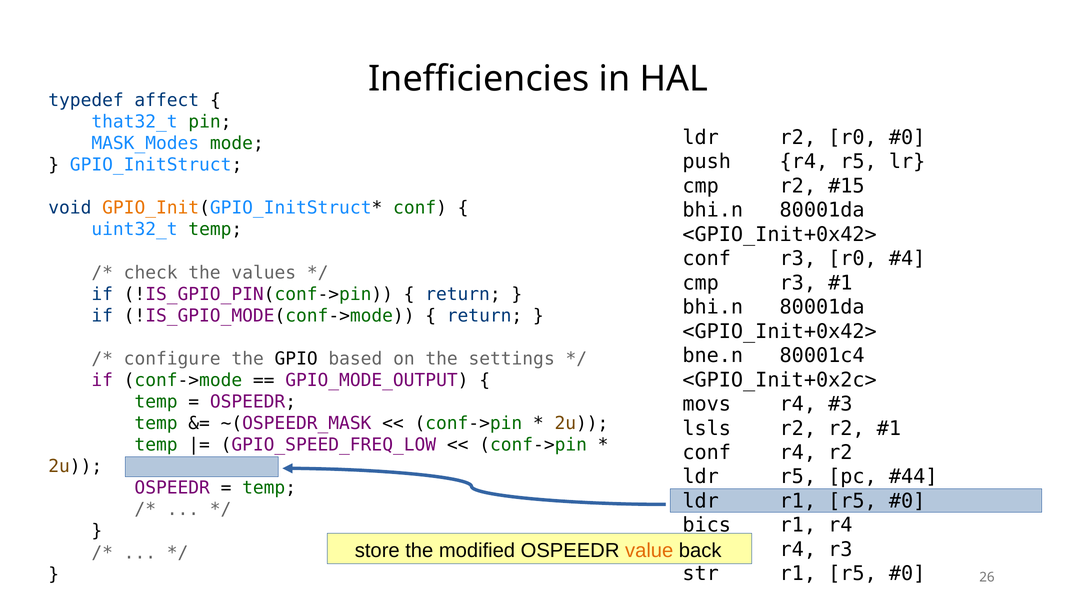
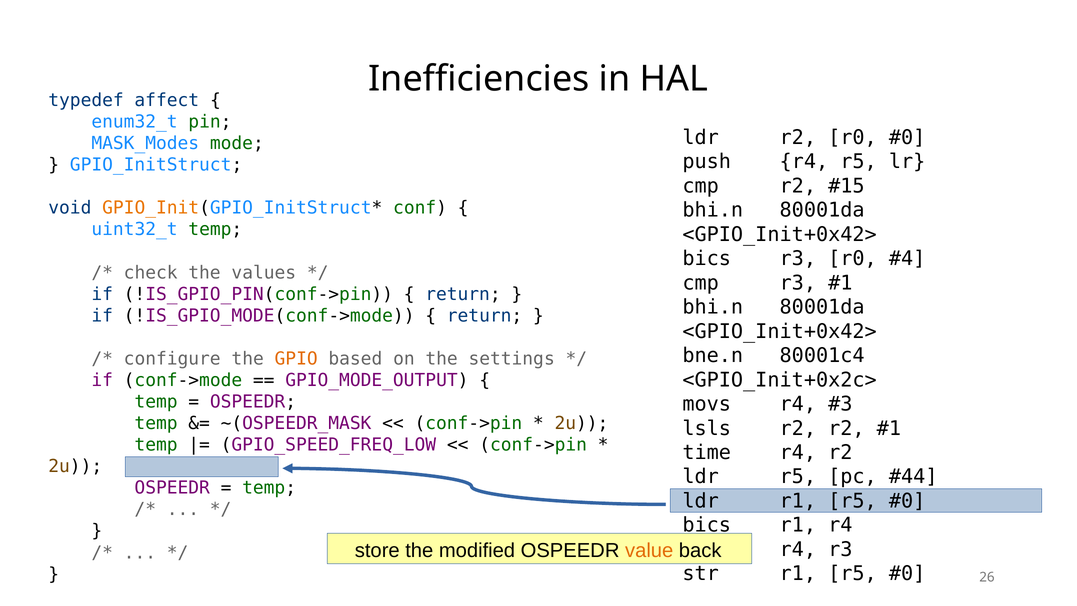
that32_t: that32_t -> enum32_t
conf at (707, 259): conf -> bics
GPIO colour: black -> orange
conf at (707, 452): conf -> time
